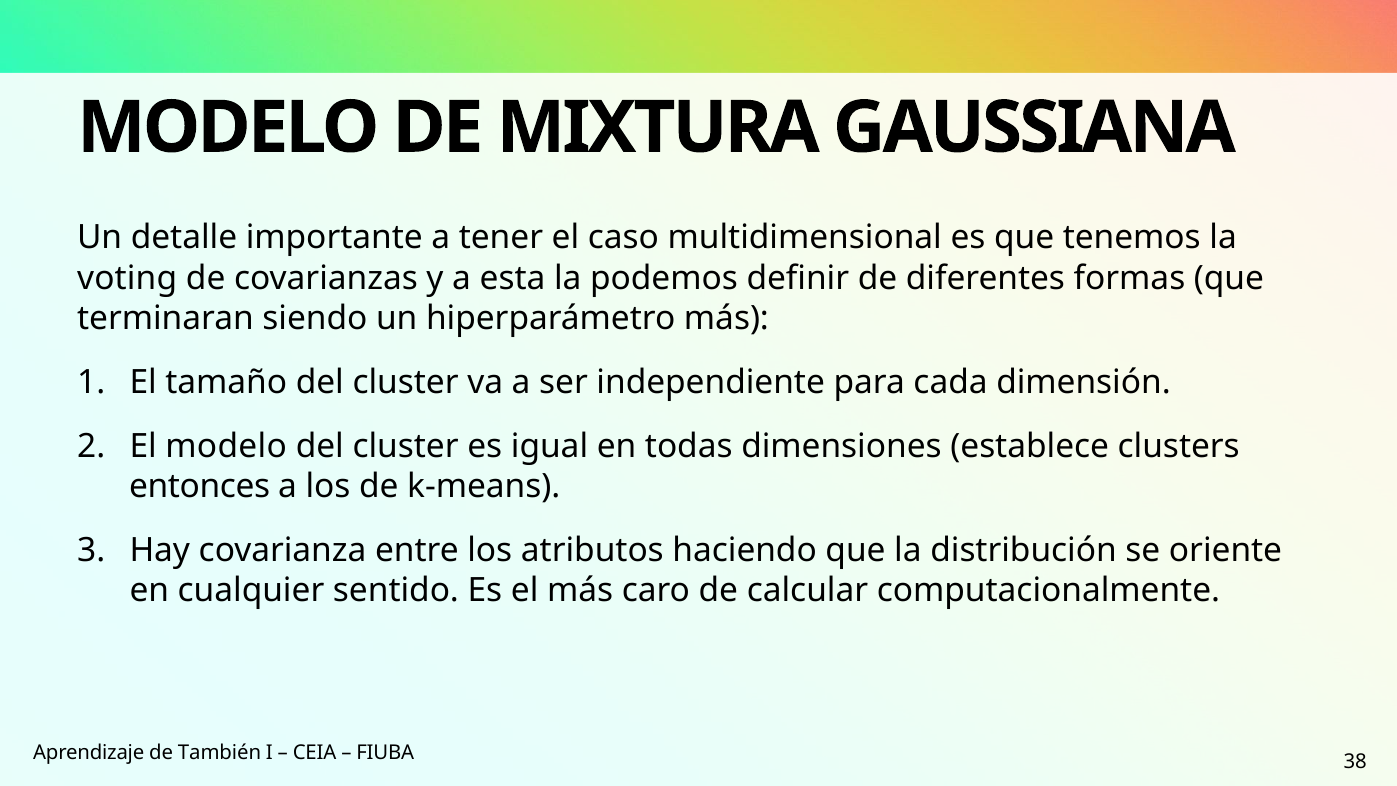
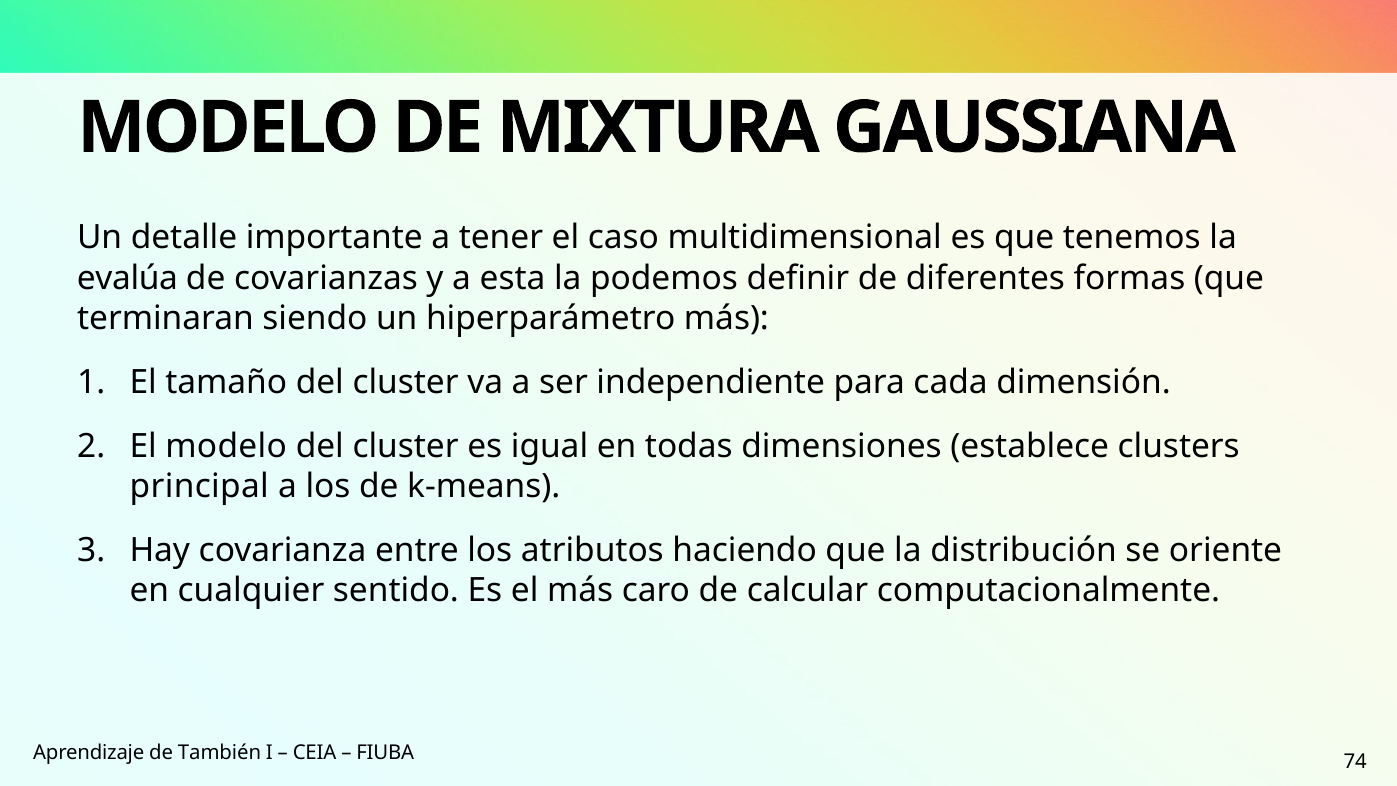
voting: voting -> evalúa
entonces: entonces -> principal
38: 38 -> 74
